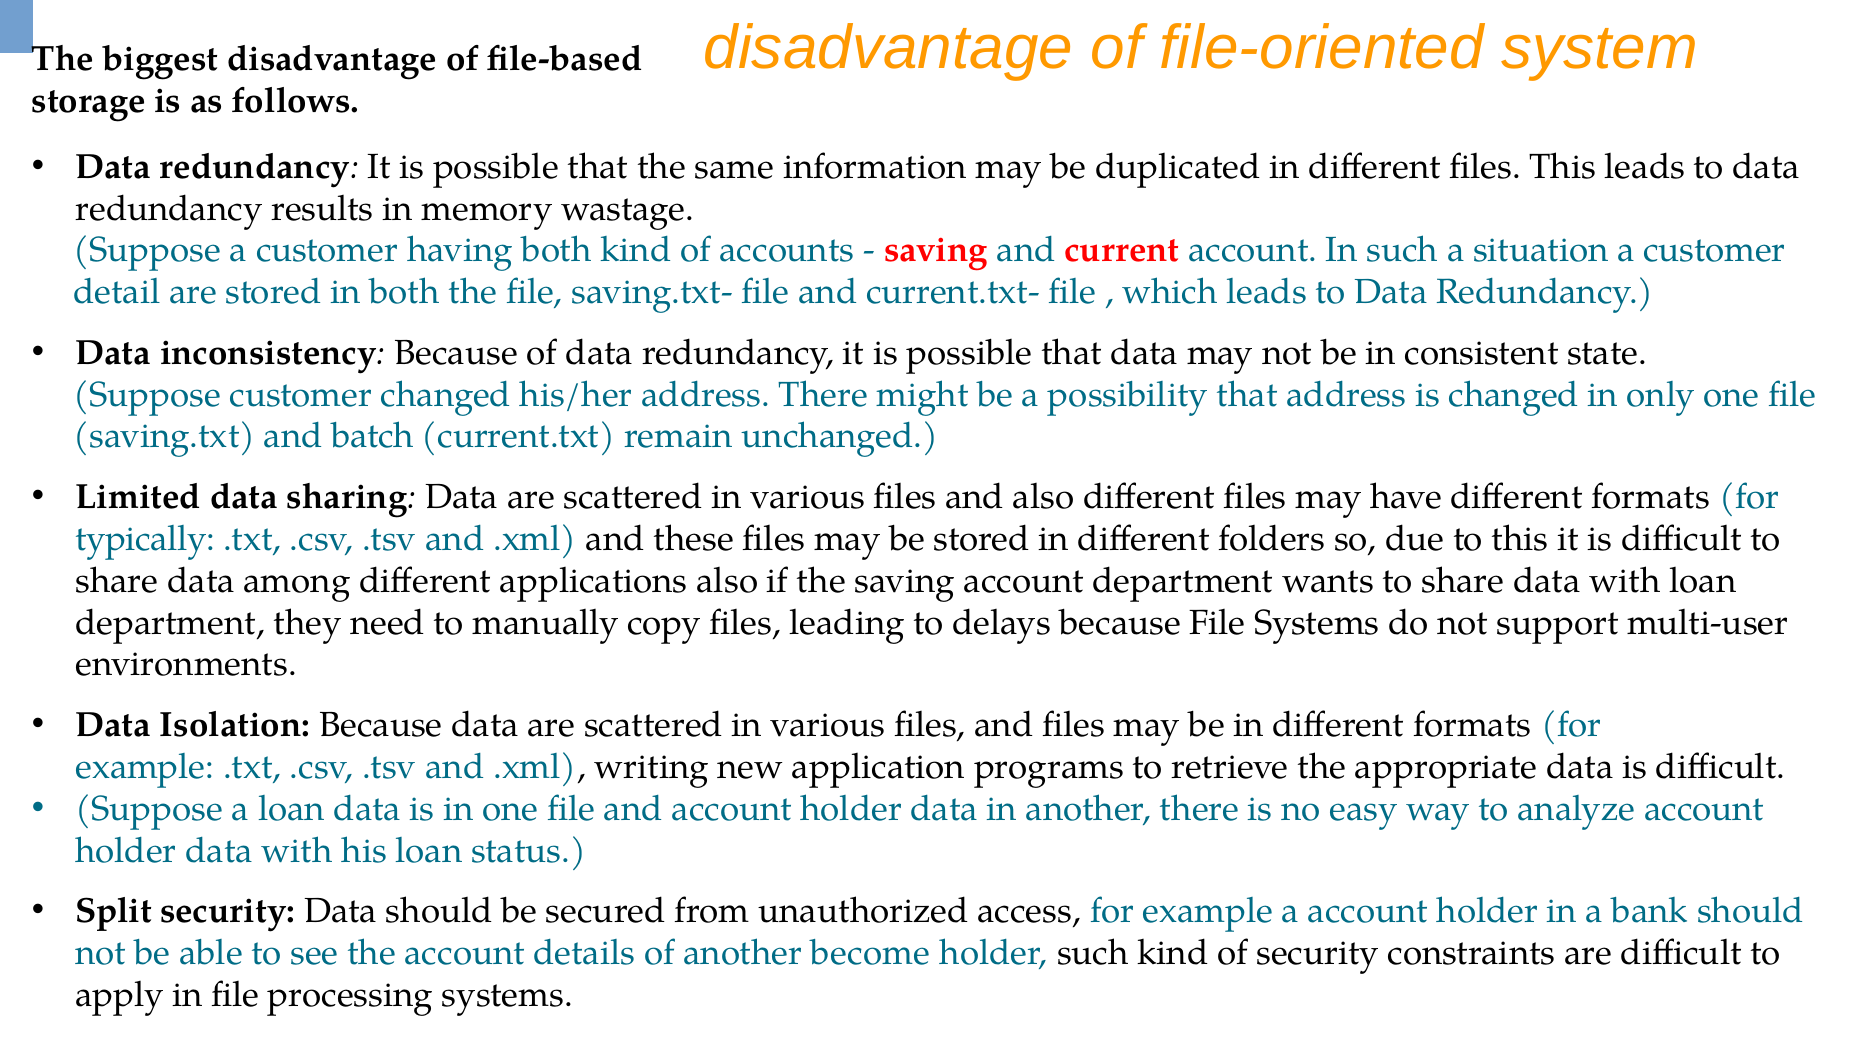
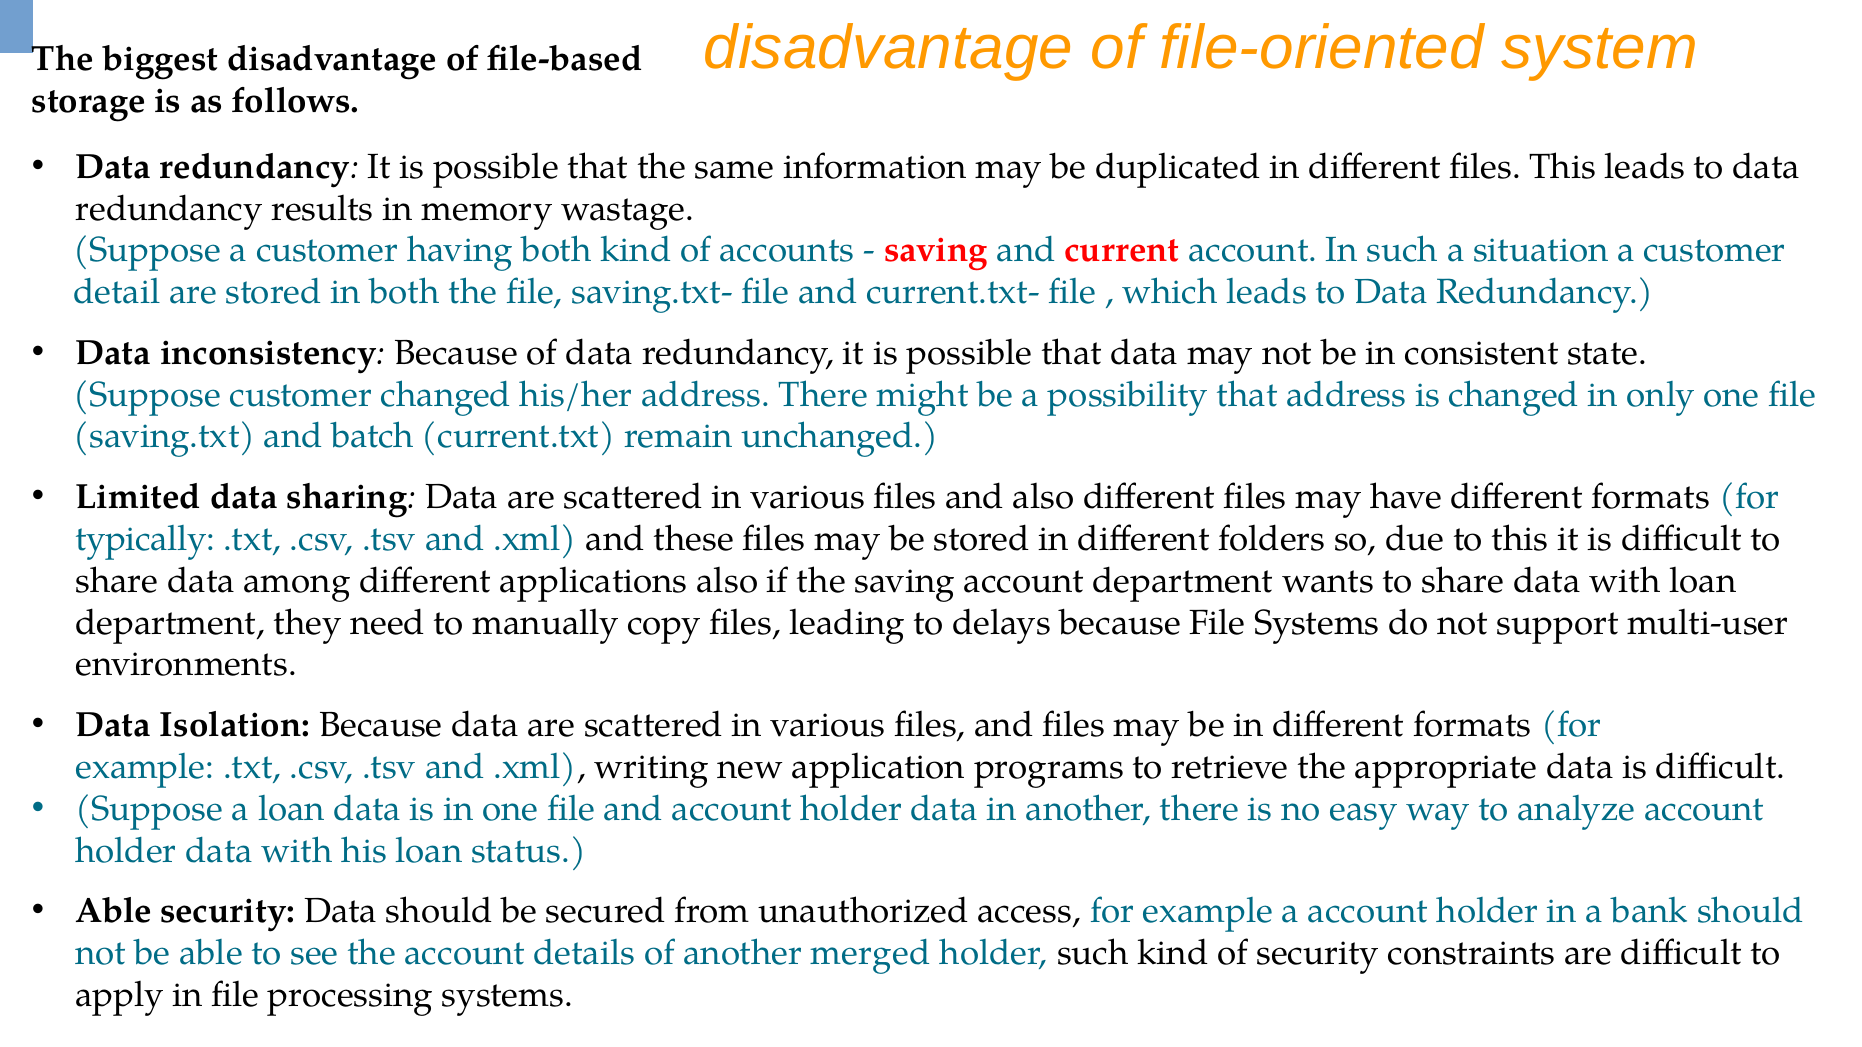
Split at (114, 911): Split -> Able
become: become -> merged
